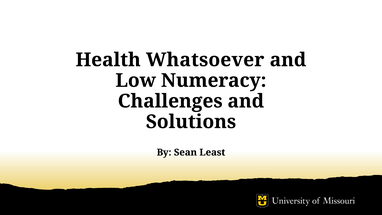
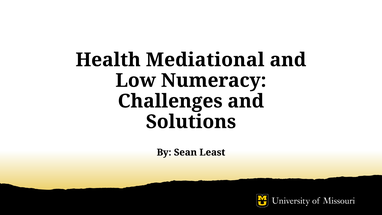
Whatsoever: Whatsoever -> Mediational
